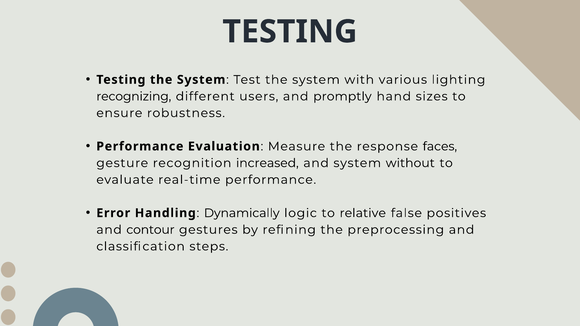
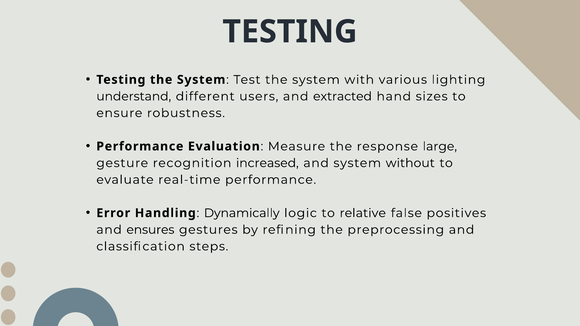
recognizing: recognizing -> understand
promptly: promptly -> extracted
faces: faces -> large
contour: contour -> ensures
